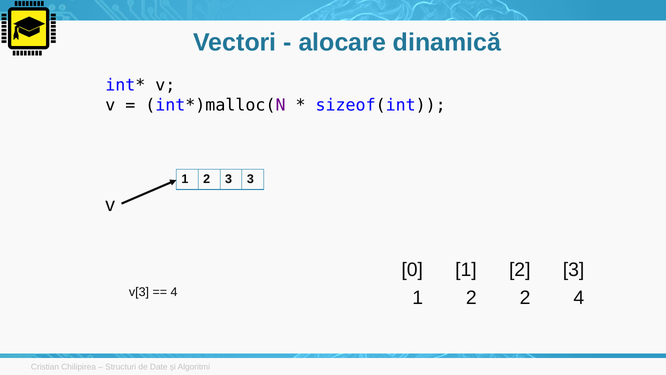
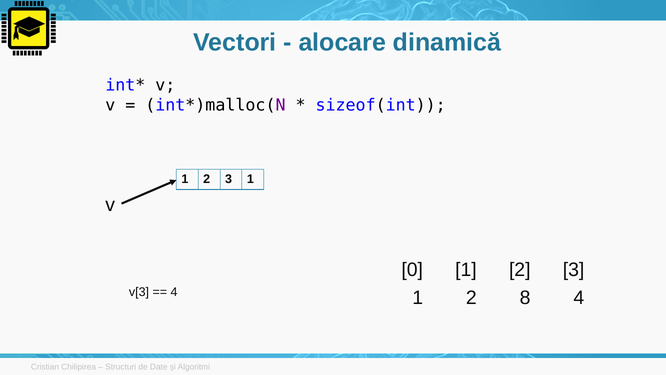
3 at (250, 179): 3 -> 1
2 2: 2 -> 8
